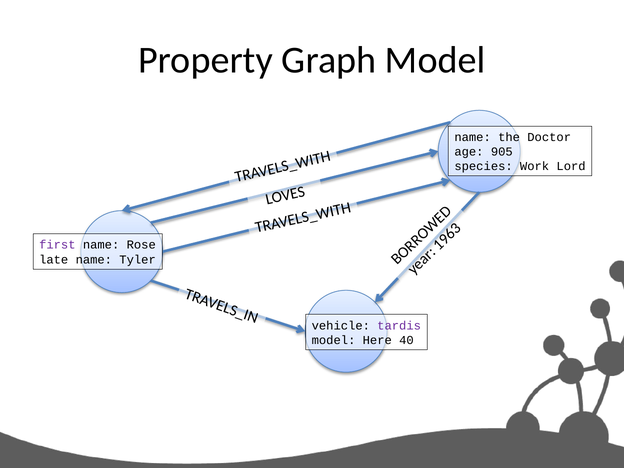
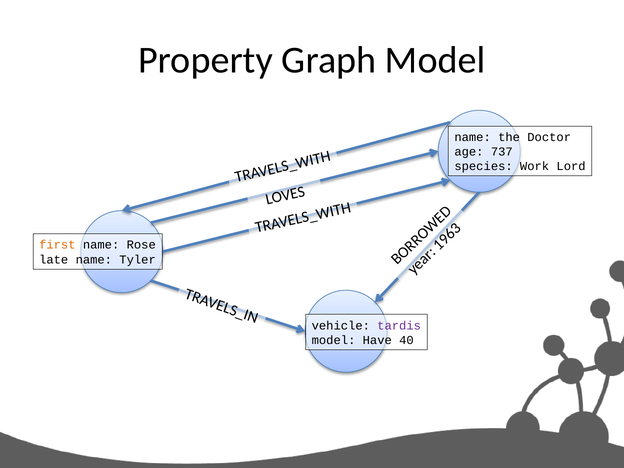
905: 905 -> 737
first colour: purple -> orange
Here: Here -> Have
